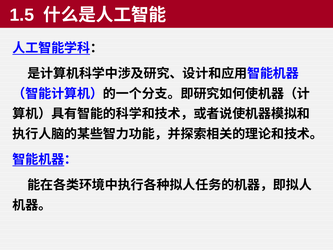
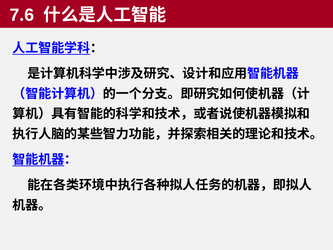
1.5: 1.5 -> 7.6
